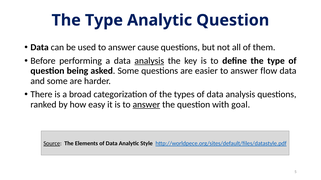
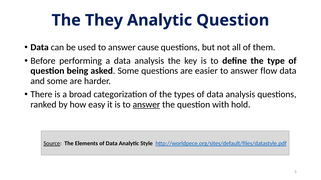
Type at (104, 20): Type -> They
analysis at (149, 61) underline: present -> none
goal: goal -> hold
